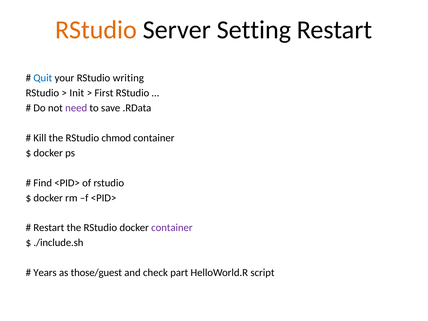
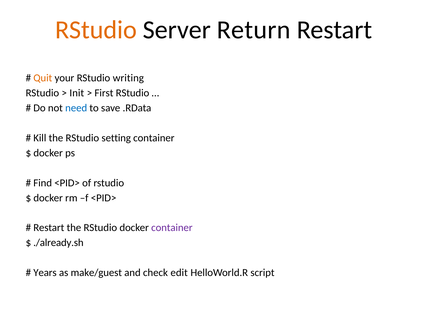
Setting: Setting -> Return
Quit colour: blue -> orange
need colour: purple -> blue
chmod: chmod -> setting
./include.sh: ./include.sh -> ./already.sh
those/guest: those/guest -> make/guest
part: part -> edit
